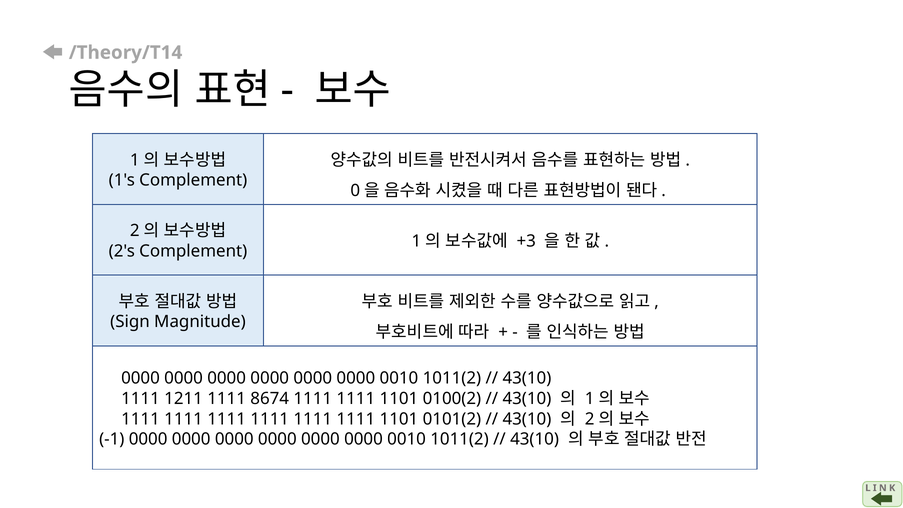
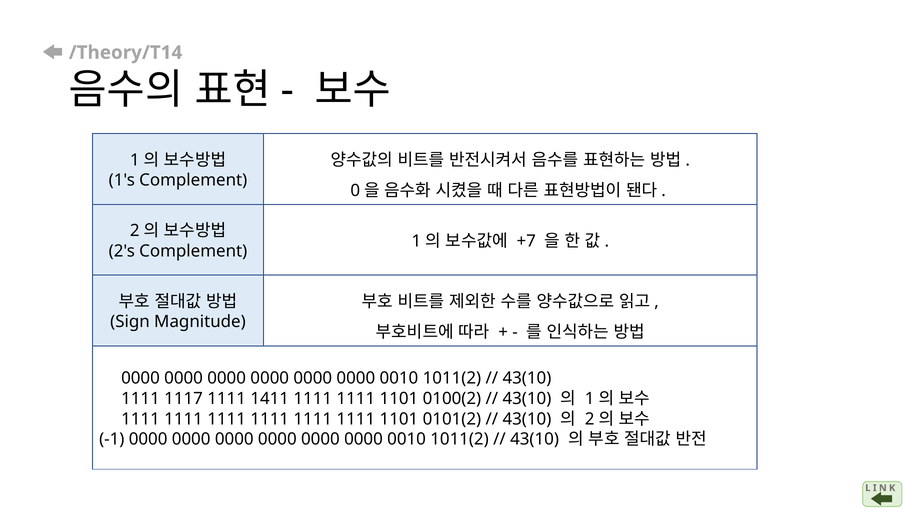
+3: +3 -> +7
1211: 1211 -> 1117
8674: 8674 -> 1411
